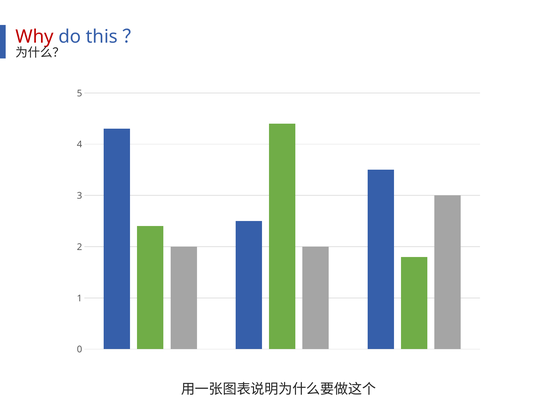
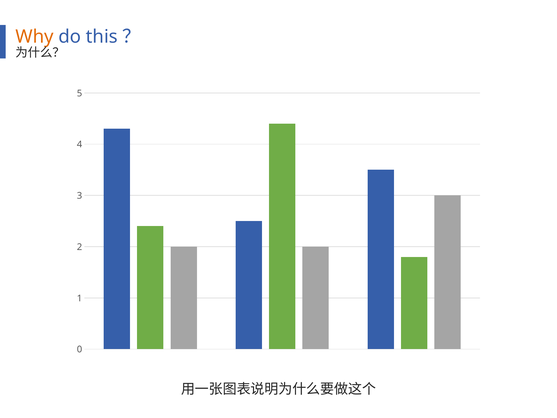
Why colour: red -> orange
